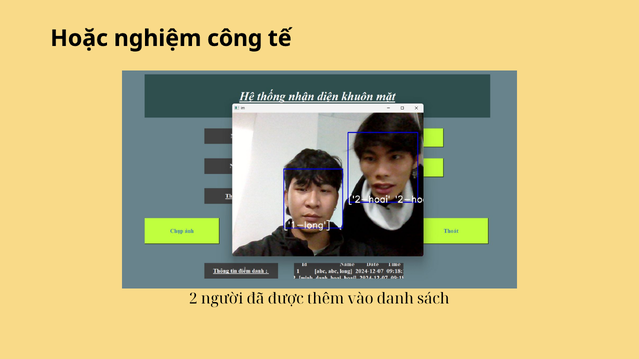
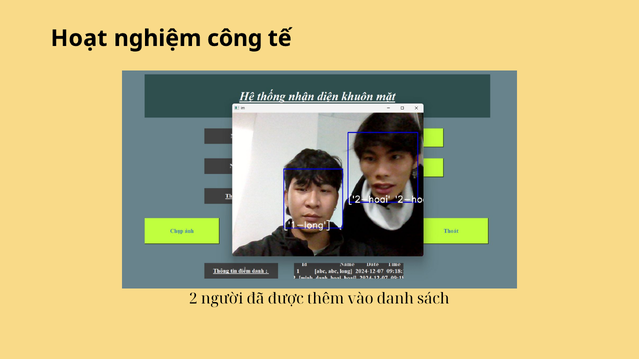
Hoặc: Hoặc -> Hoạt
